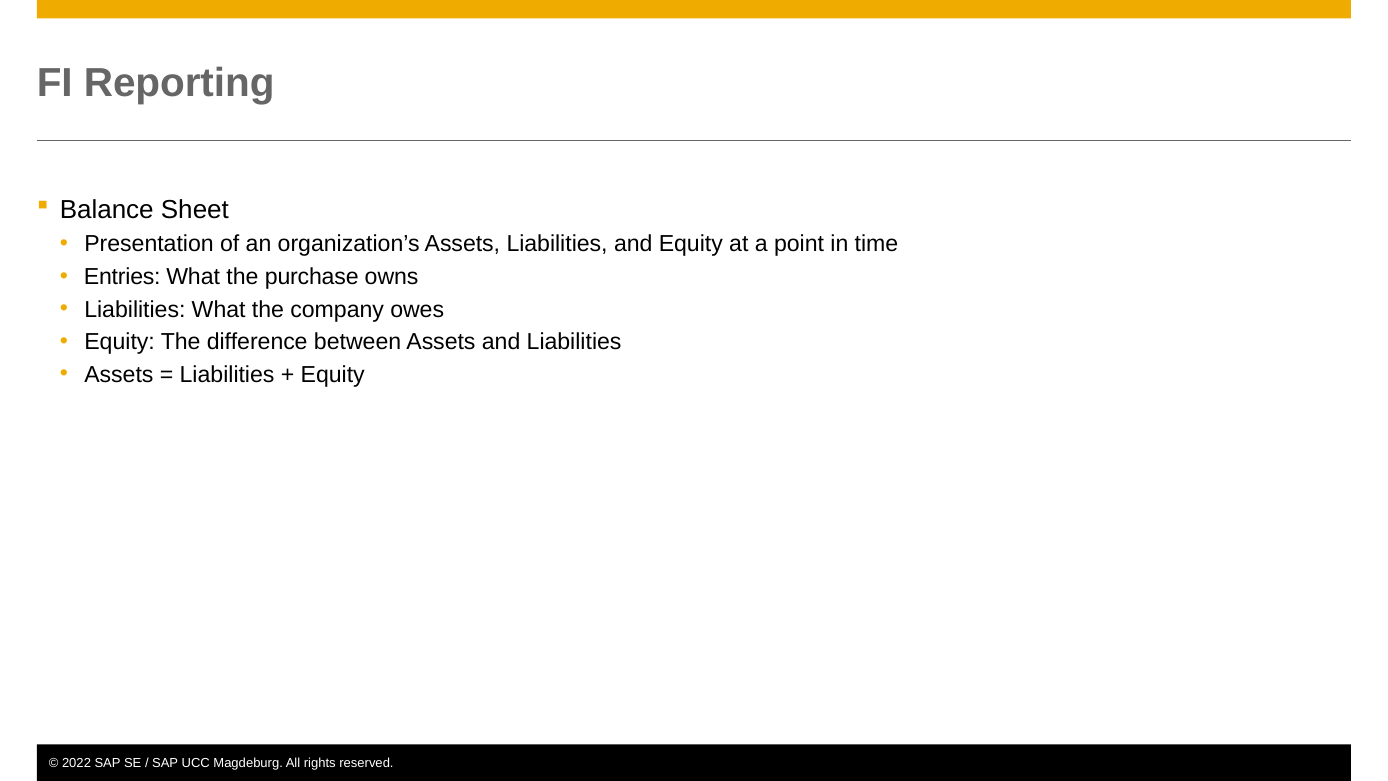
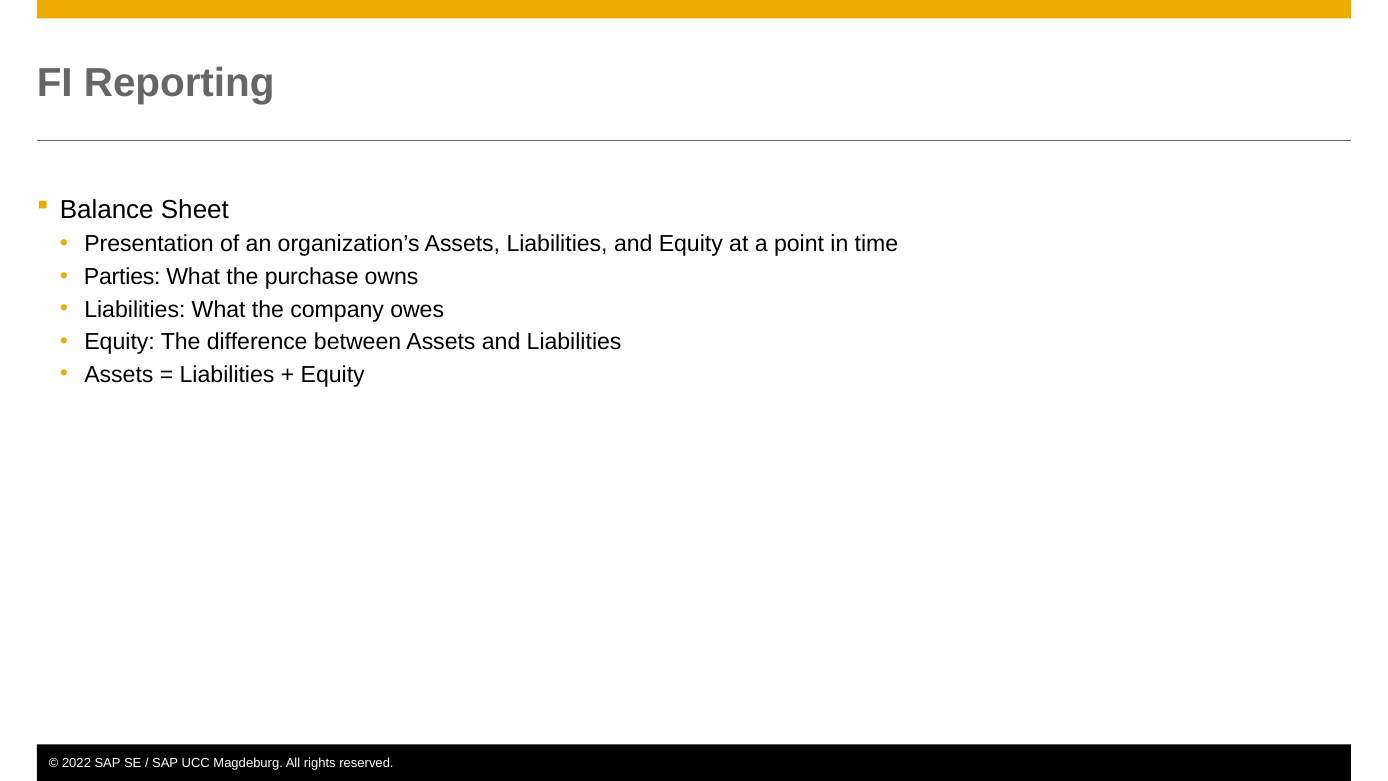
Entries: Entries -> Parties
